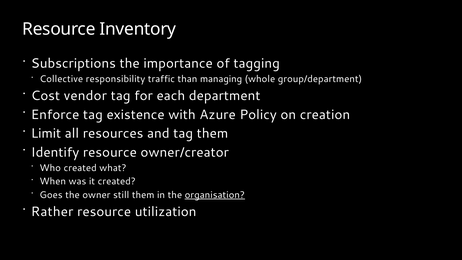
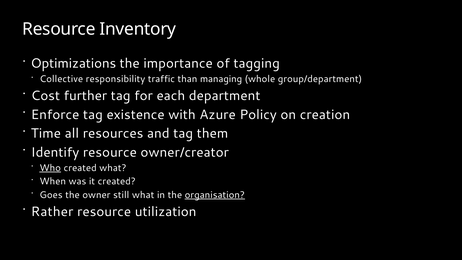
Subscriptions: Subscriptions -> Optimizations
vendor: vendor -> further
Limit: Limit -> Time
Who underline: none -> present
still them: them -> what
